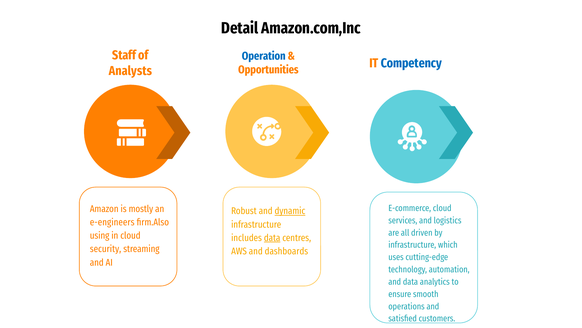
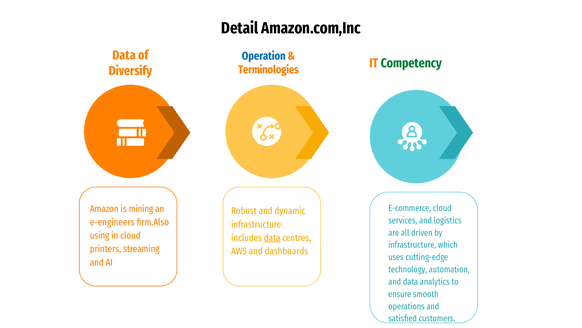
Staff at (124, 55): Staff -> Data
Competency colour: blue -> green
Opportunities: Opportunities -> Terminologies
Analysts: Analysts -> Diversify
mostly: mostly -> mining
dynamic underline: present -> none
security: security -> printers
